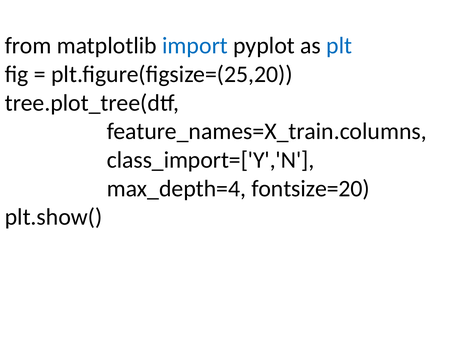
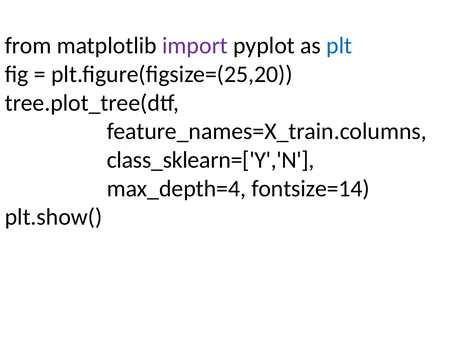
import colour: blue -> purple
class_import=['Y','N: class_import=['Y','N -> class_sklearn=['Y','N
fontsize=20: fontsize=20 -> fontsize=14
